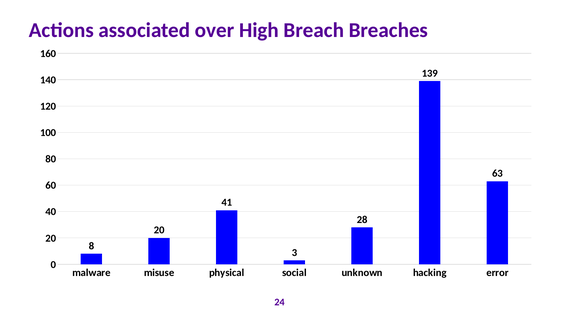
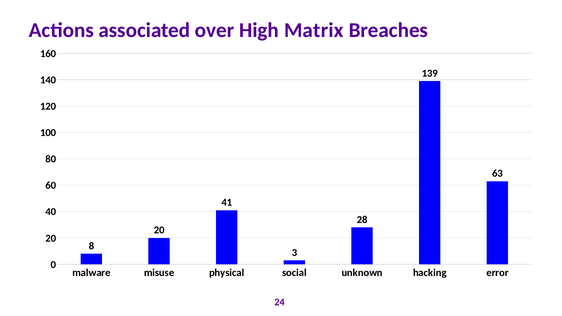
Breach: Breach -> Matrix
